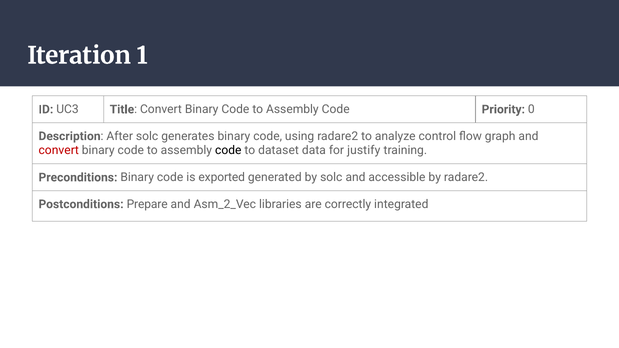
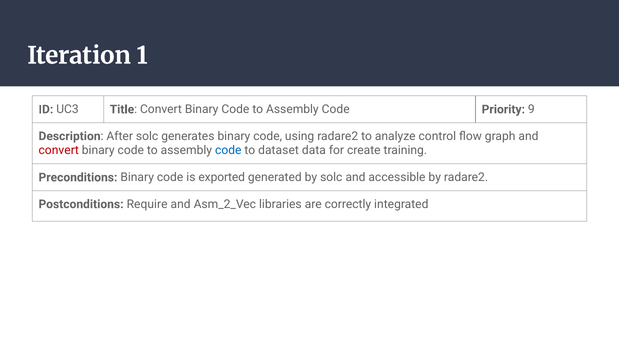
0: 0 -> 9
code at (228, 150) colour: black -> blue
justify: justify -> create
Prepare: Prepare -> Require
